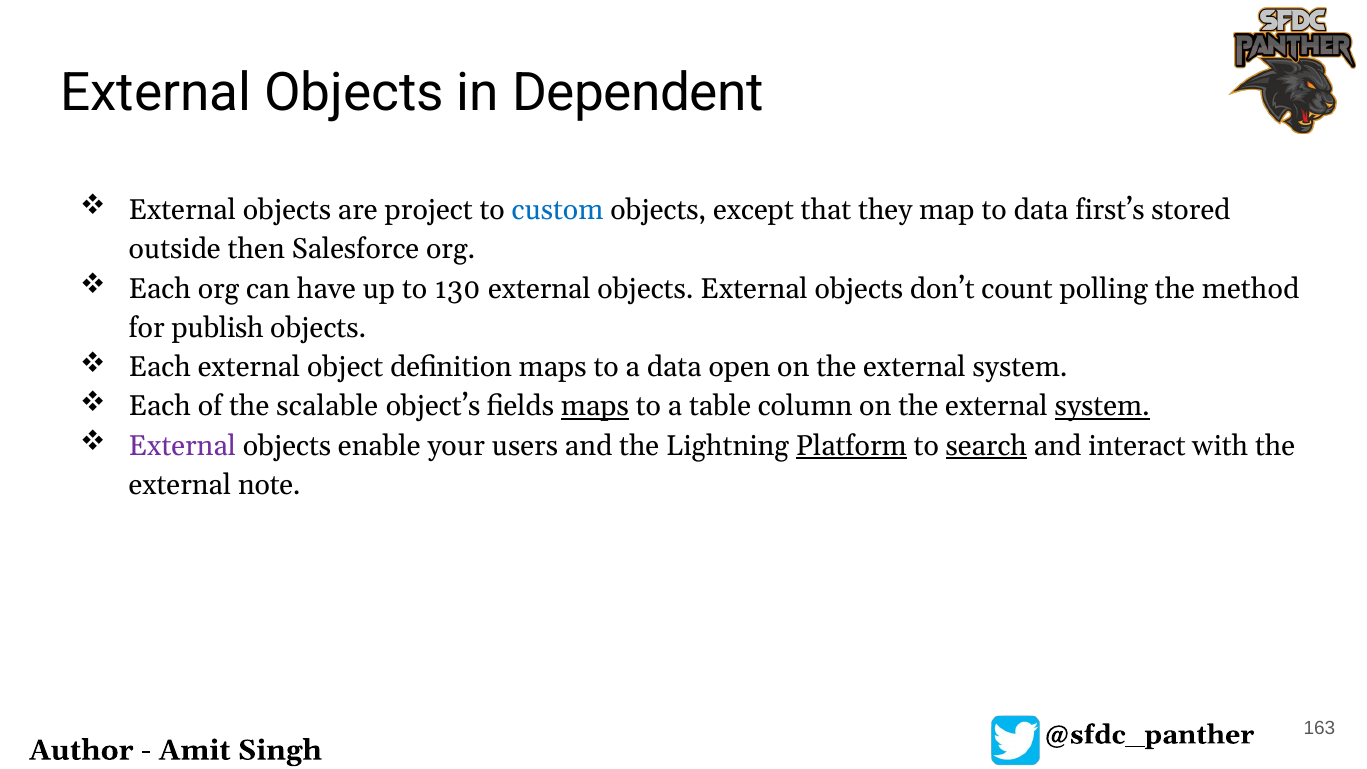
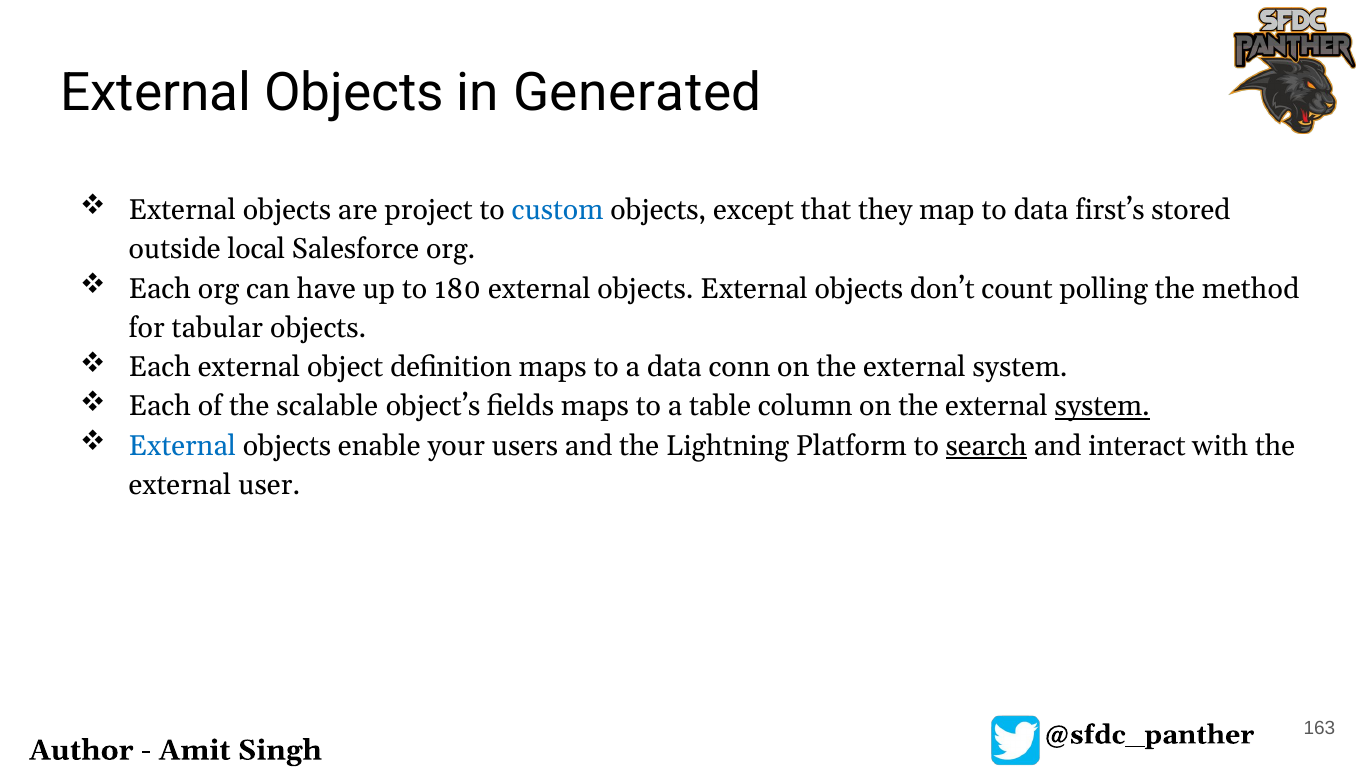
Dependent: Dependent -> Generated
then: then -> local
130: 130 -> 180
publish: publish -> tabular
open: open -> conn
maps at (595, 407) underline: present -> none
External at (182, 446) colour: purple -> blue
Platform underline: present -> none
note: note -> user
